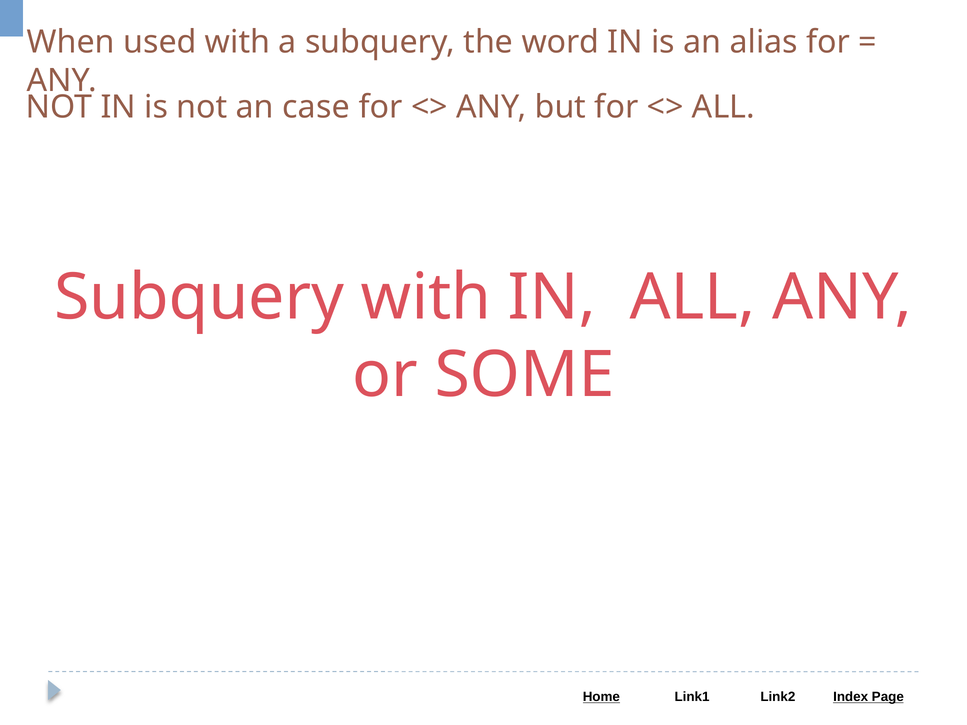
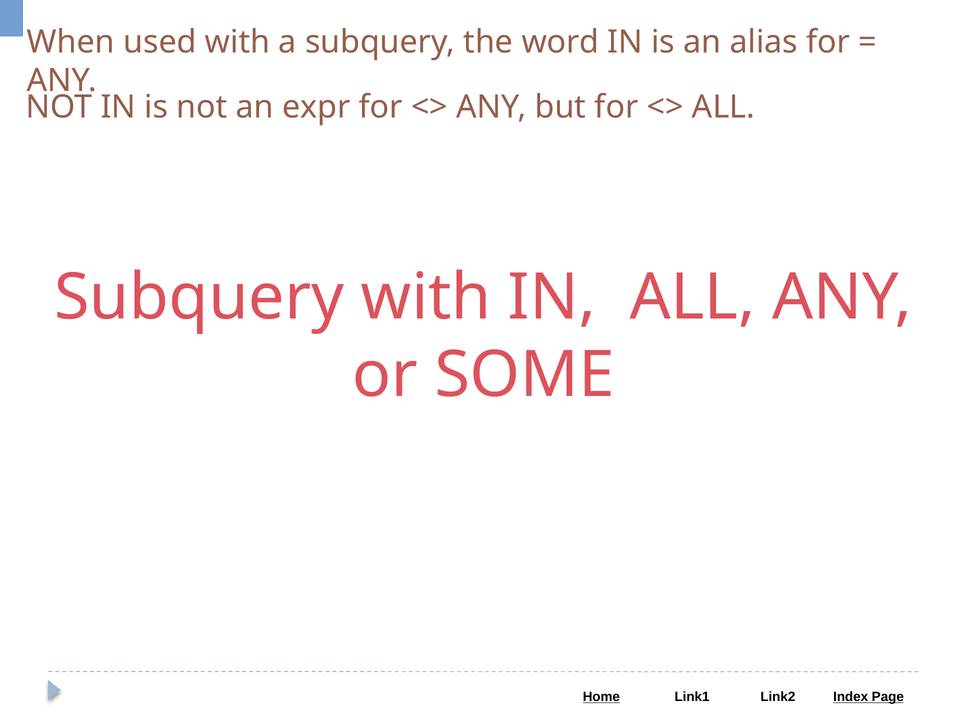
case: case -> expr
